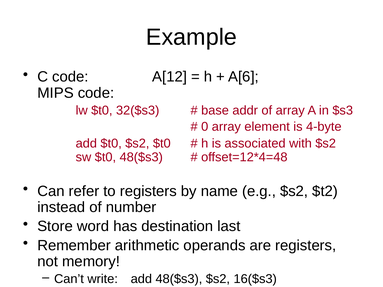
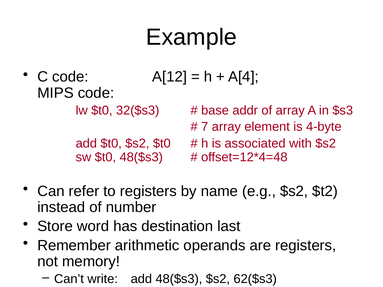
A[6: A[6 -> A[4
0: 0 -> 7
16($s3: 16($s3 -> 62($s3
